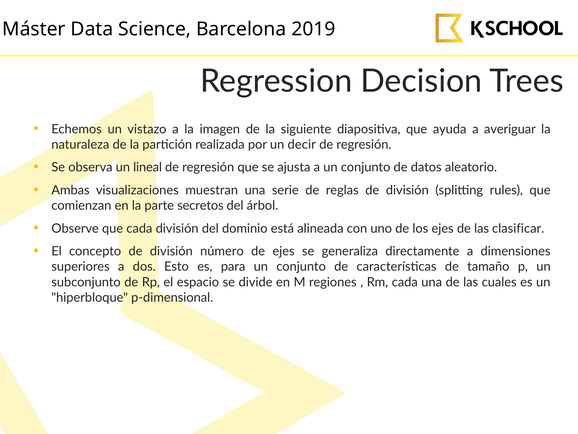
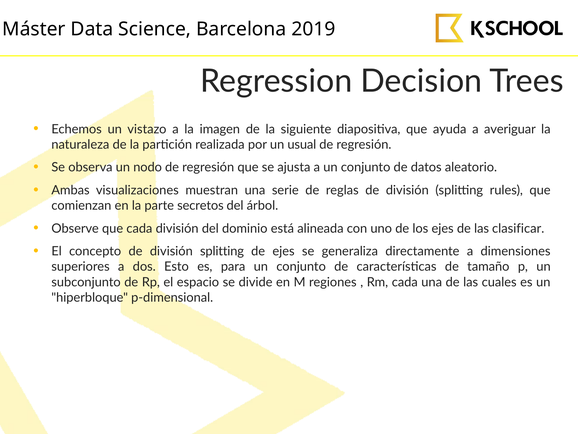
decir: decir -> usual
lineal: lineal -> nodo
concepto de división número: número -> splitting
